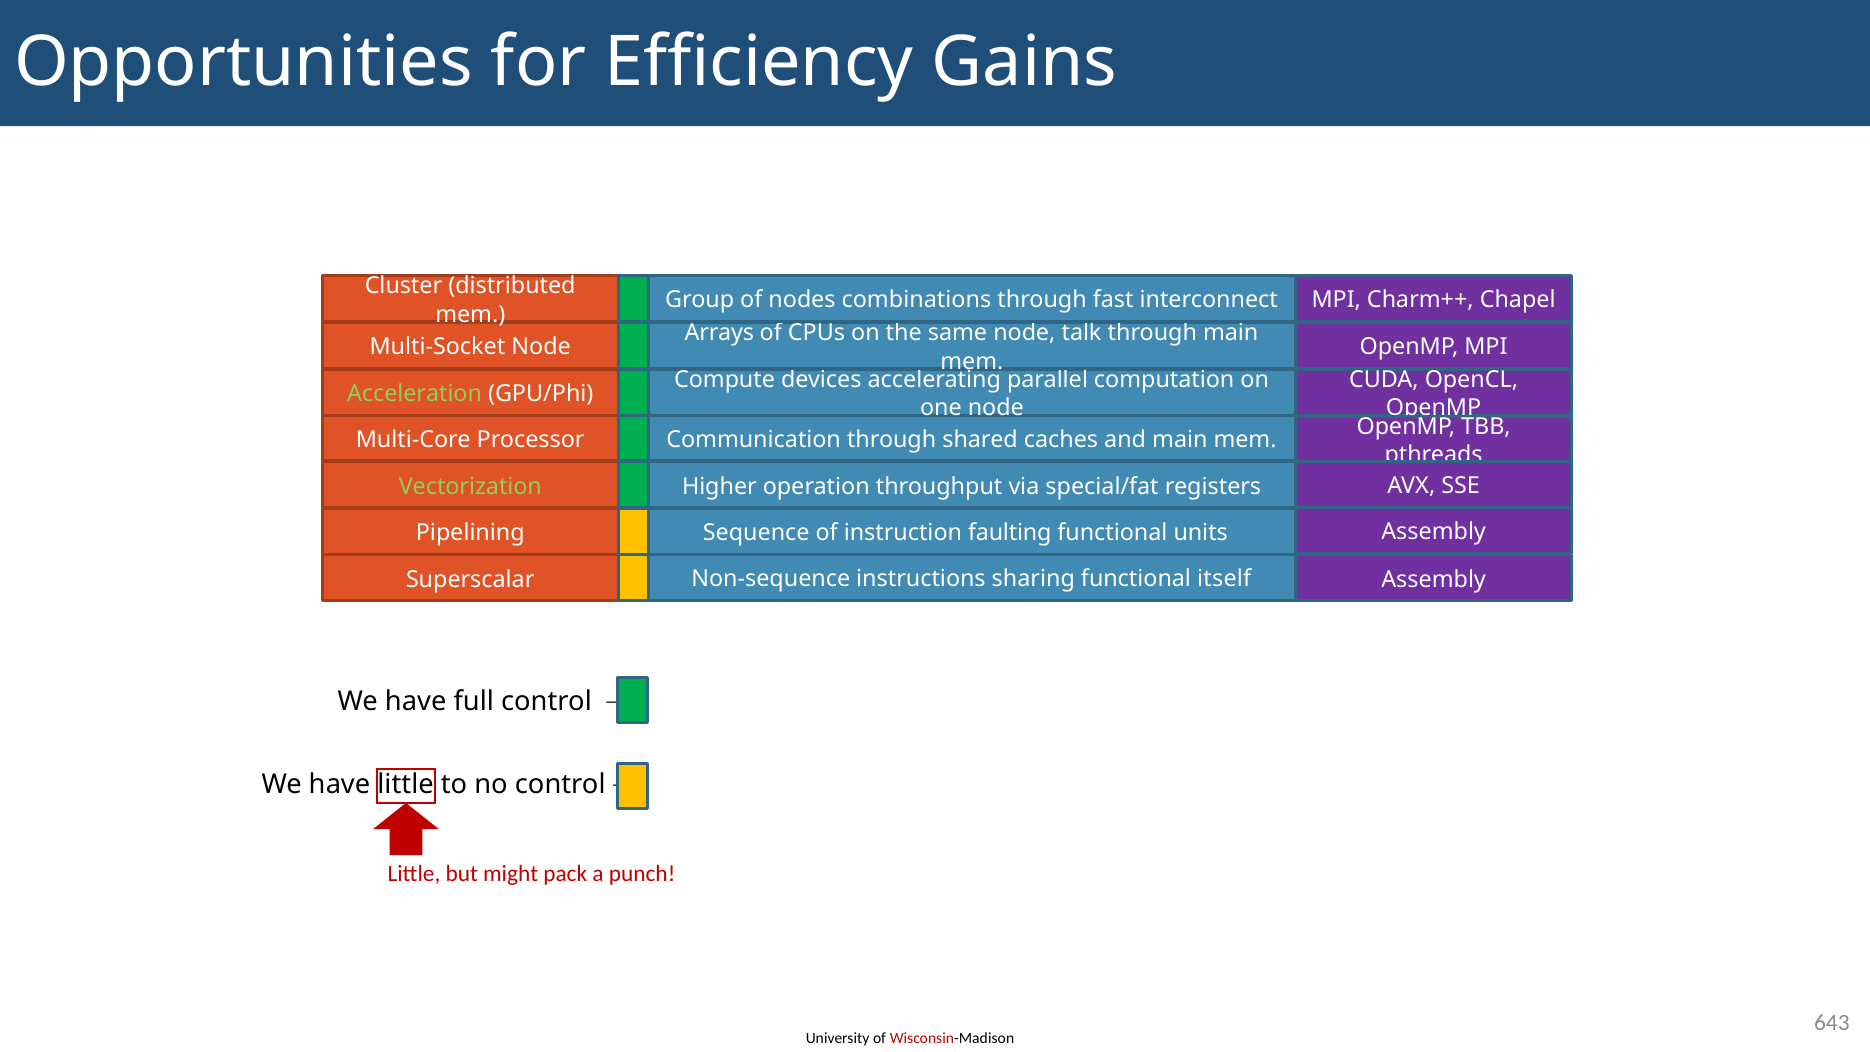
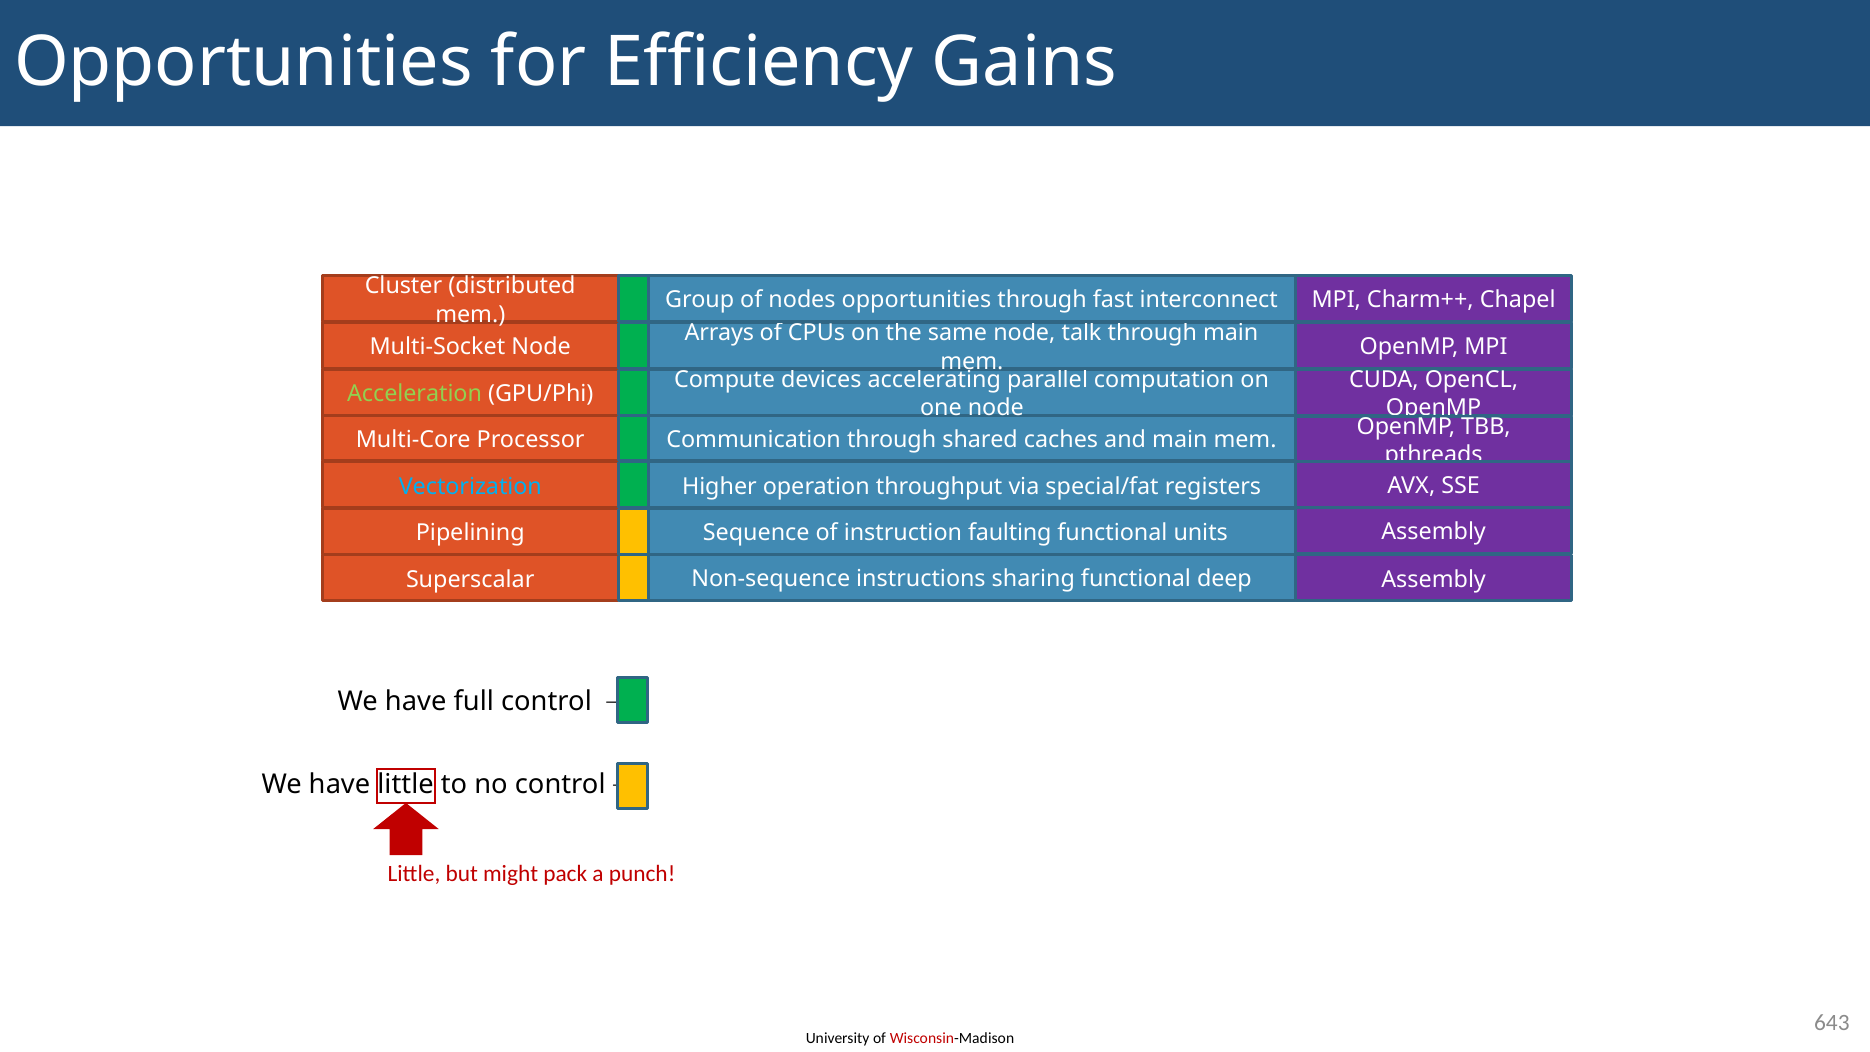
nodes combinations: combinations -> opportunities
Vectorization colour: light green -> light blue
itself: itself -> deep
